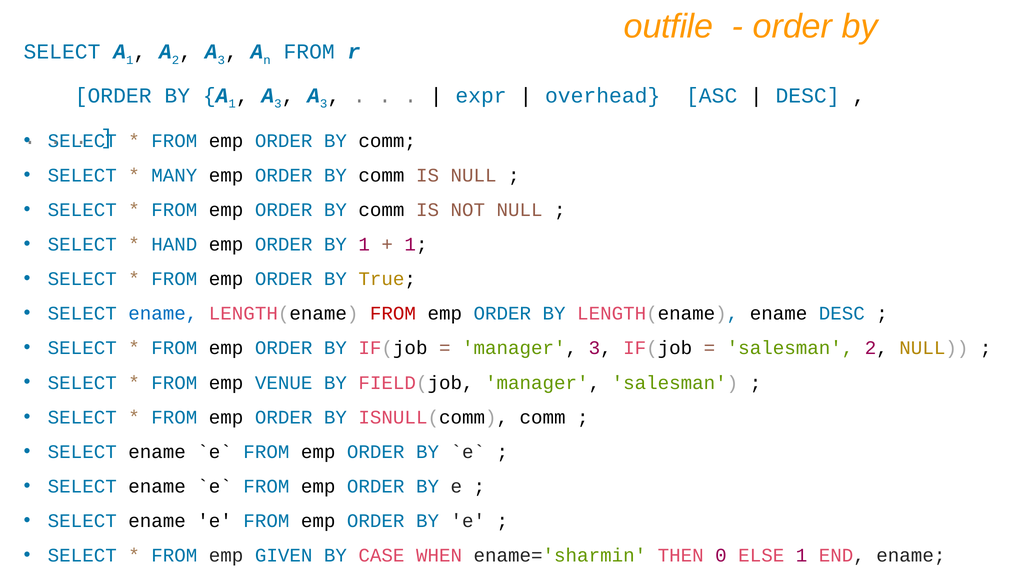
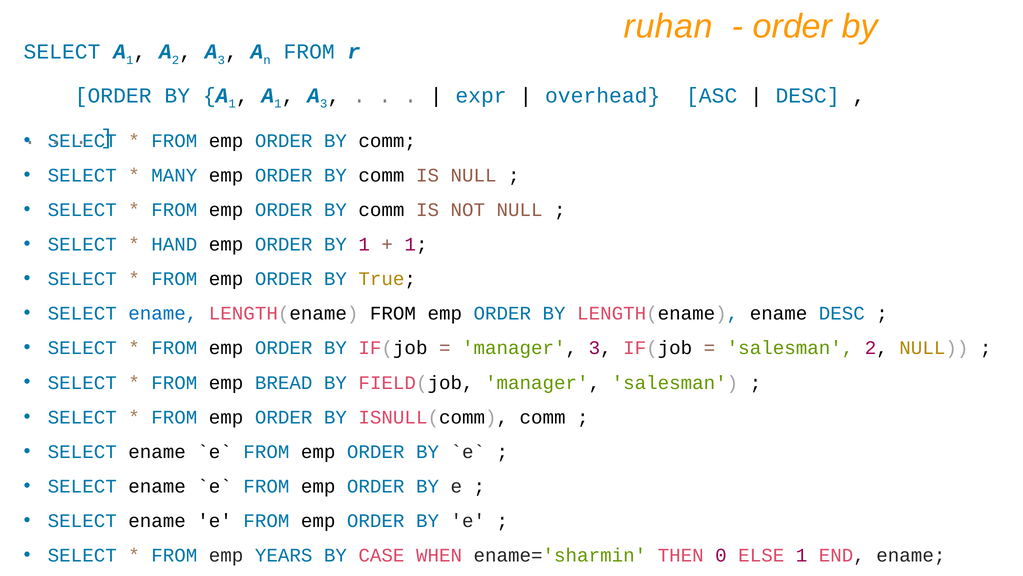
outfile: outfile -> ruhan
3 at (278, 104): 3 -> 1
FROM at (393, 313) colour: red -> black
VENUE: VENUE -> BREAD
GIVEN: GIVEN -> YEARS
